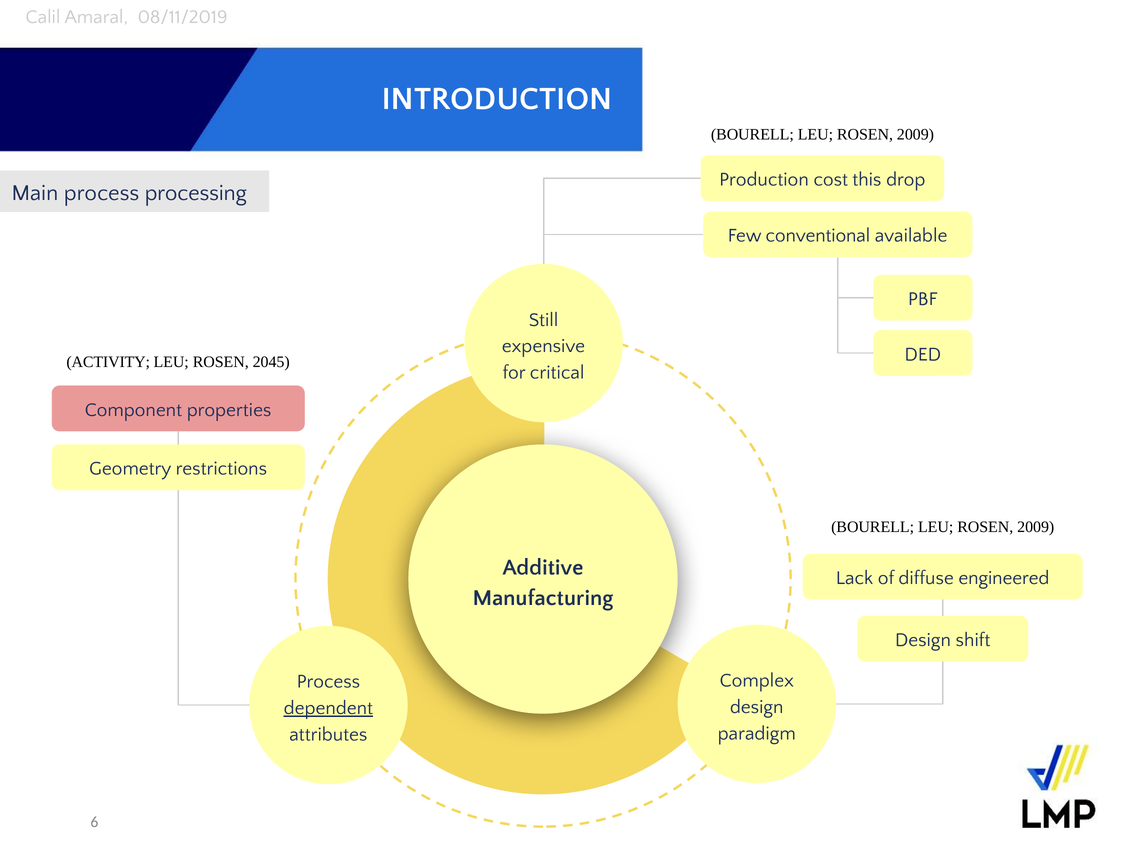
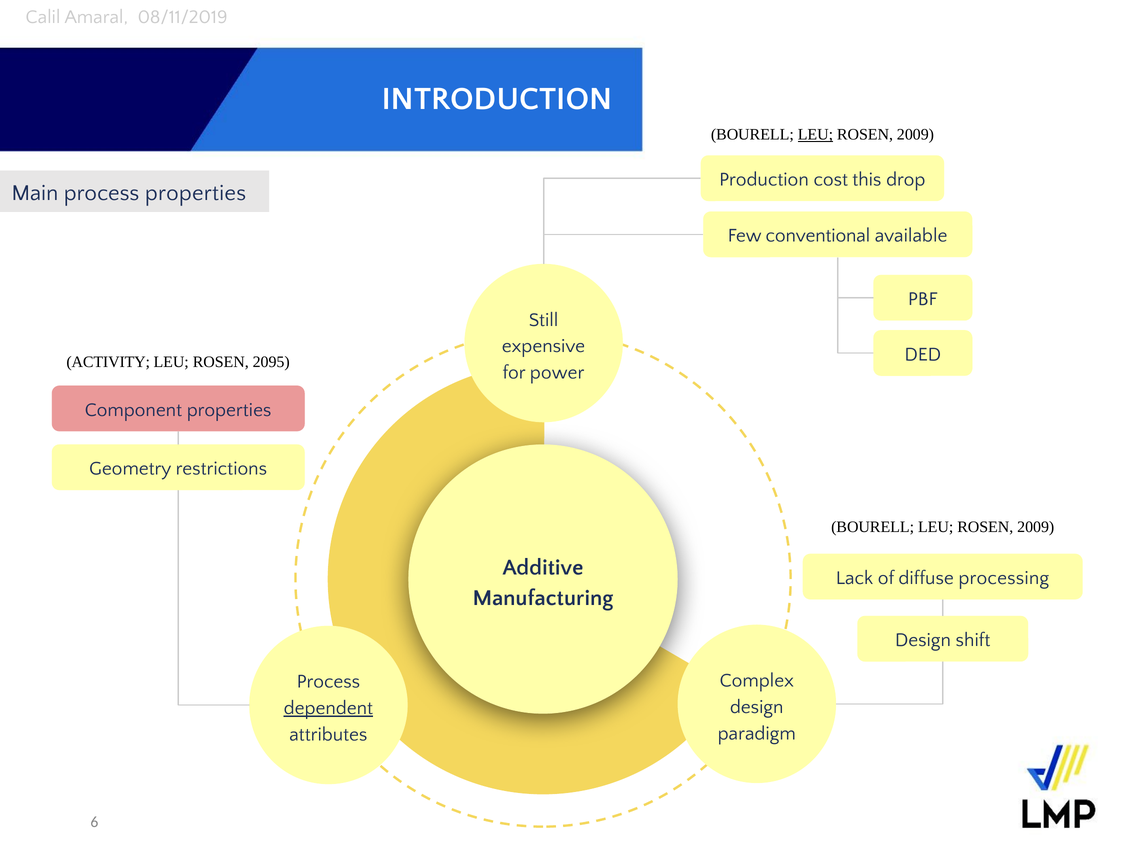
LEU at (815, 135) underline: none -> present
process processing: processing -> properties
2045: 2045 -> 2095
critical: critical -> power
engineered: engineered -> processing
